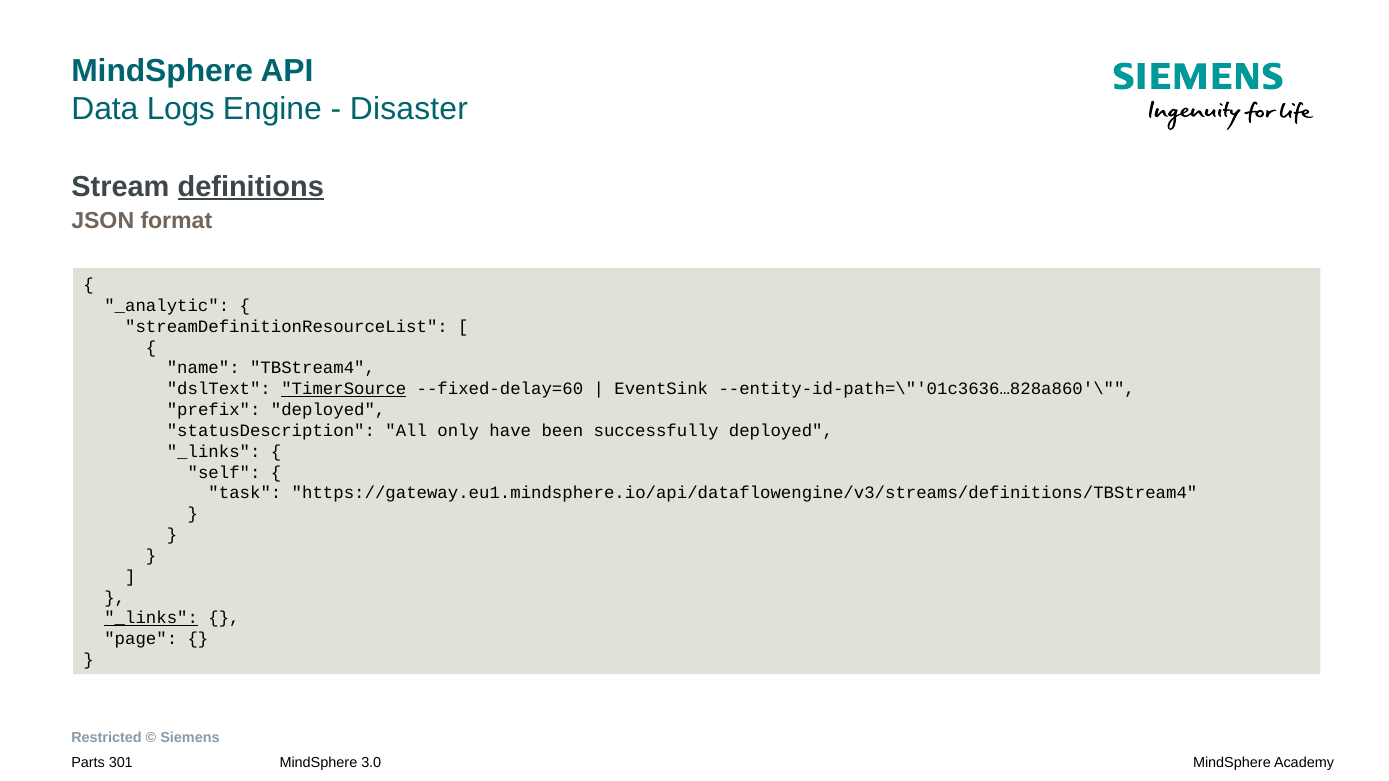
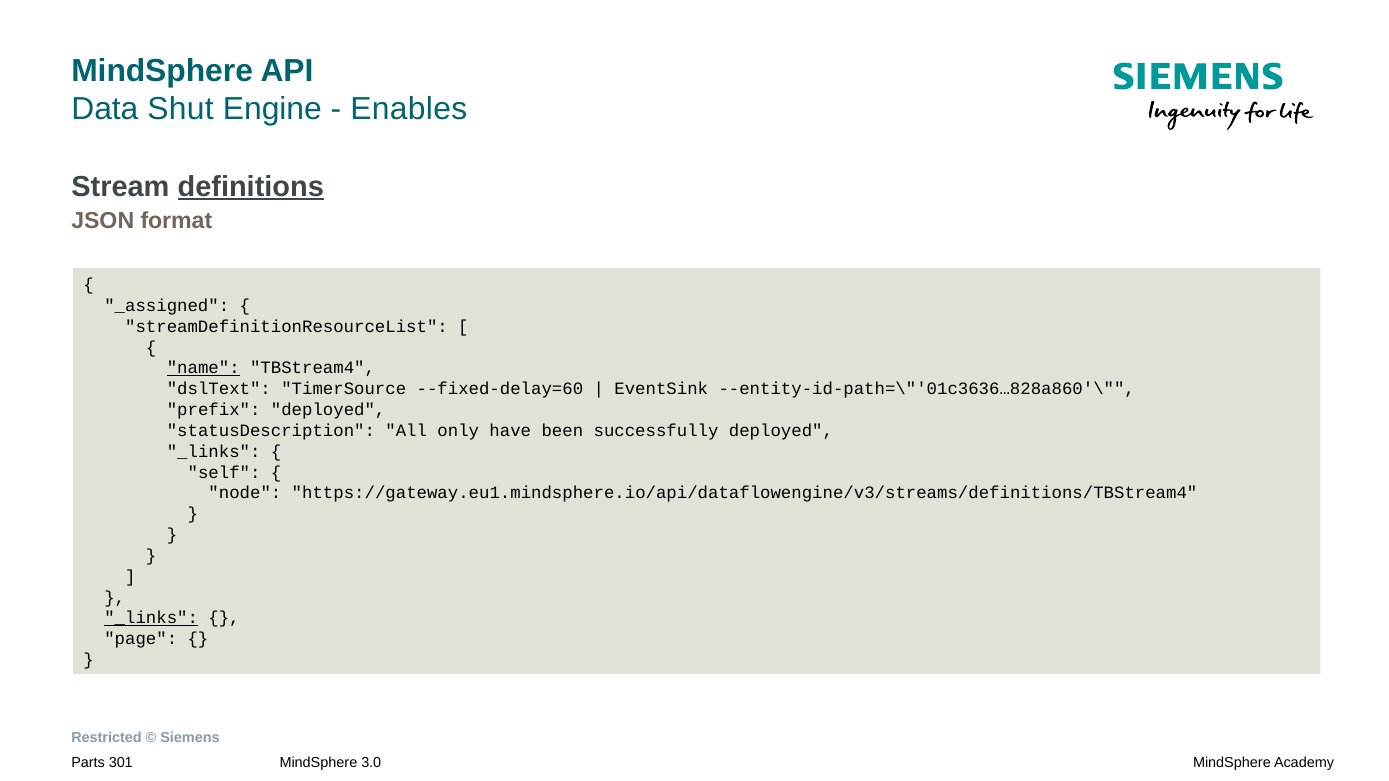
Logs: Logs -> Shut
Disaster: Disaster -> Enables
_analytic: _analytic -> _assigned
name underline: none -> present
TimerSource underline: present -> none
task: task -> node
